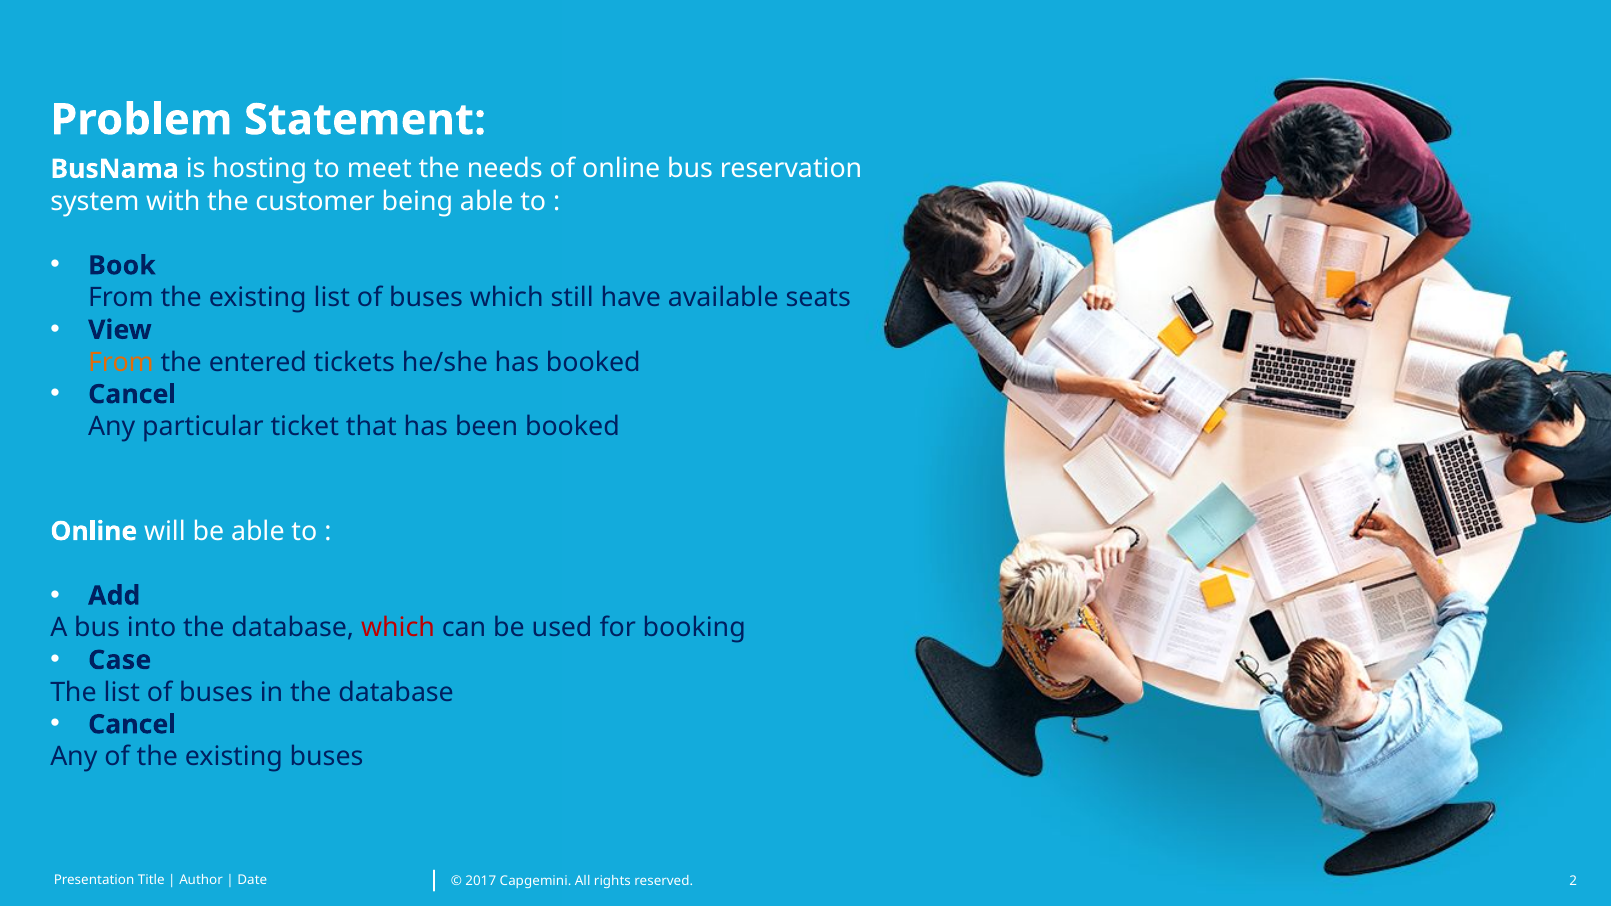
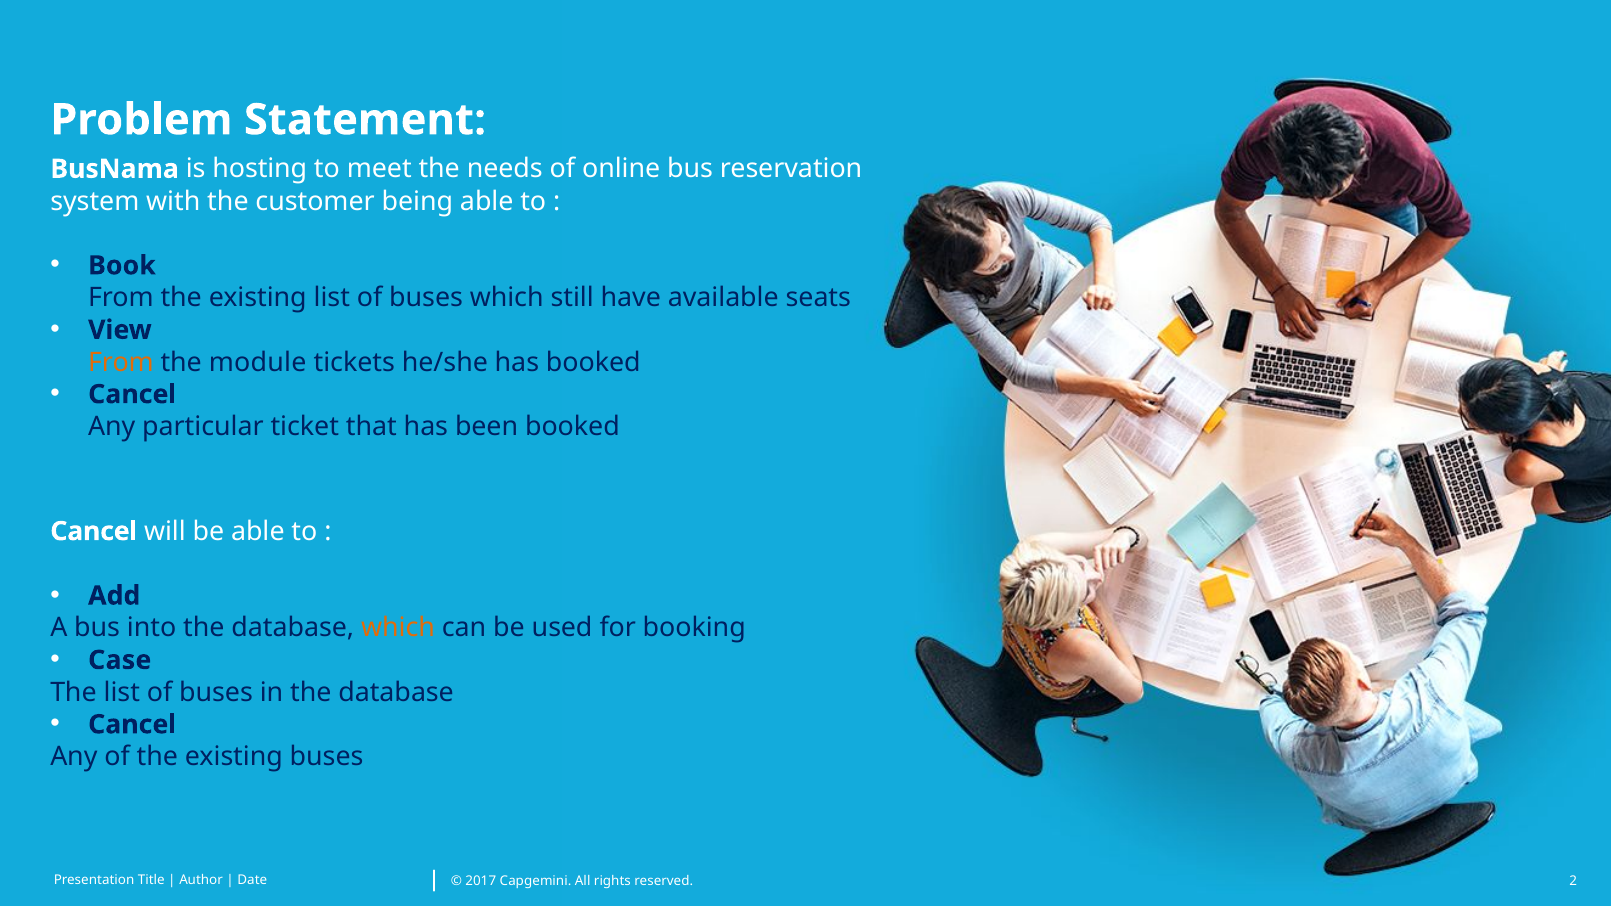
entered: entered -> module
Online at (94, 531): Online -> Cancel
which at (398, 628) colour: red -> orange
